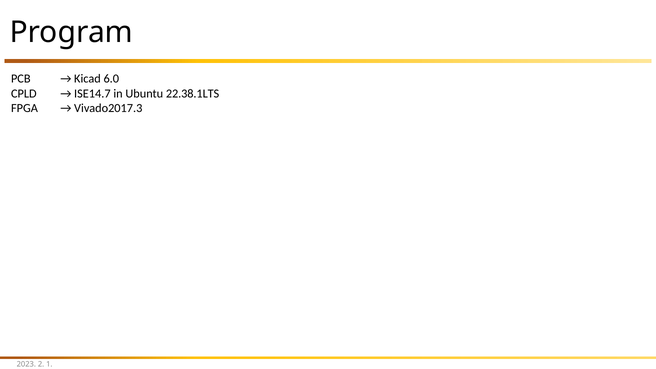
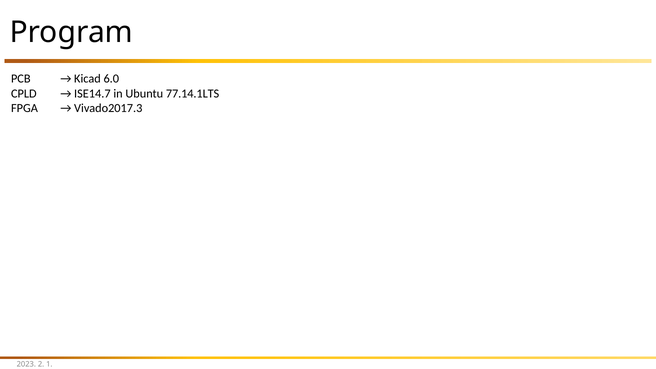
22.38.1LTS: 22.38.1LTS -> 77.14.1LTS
